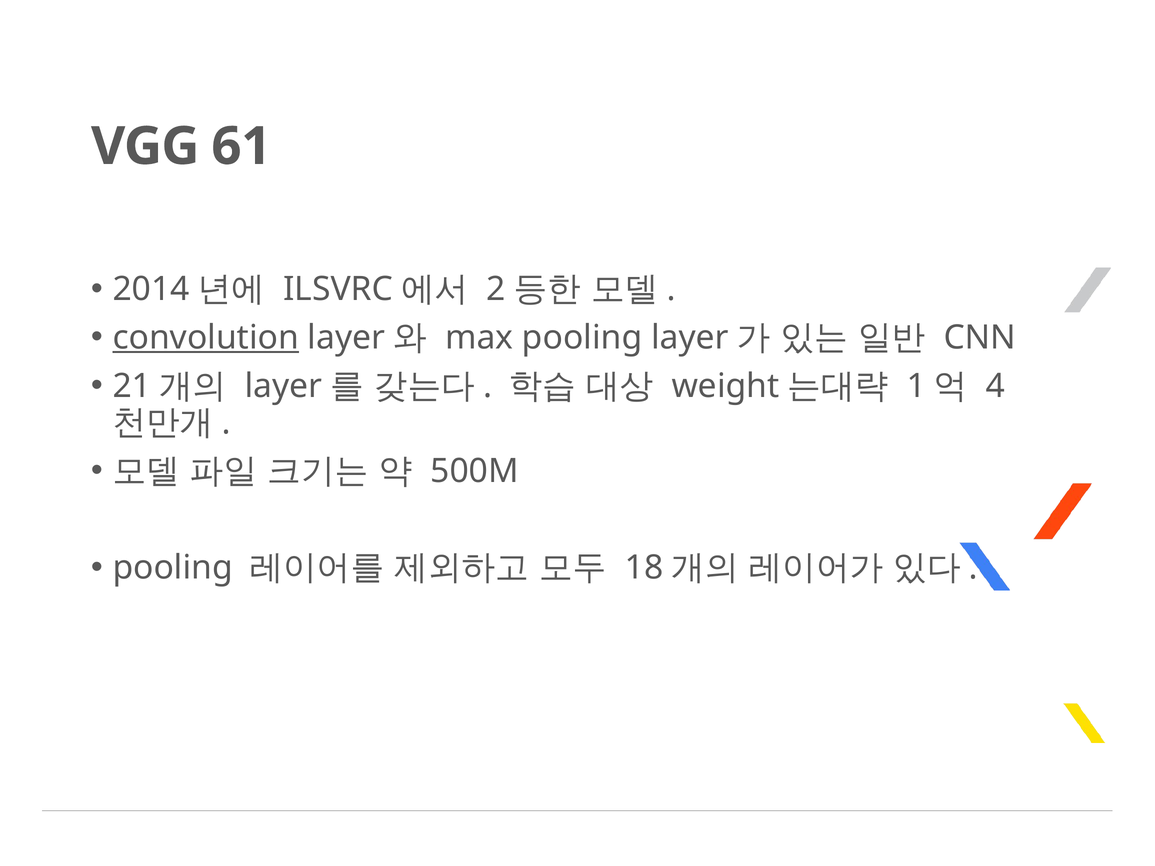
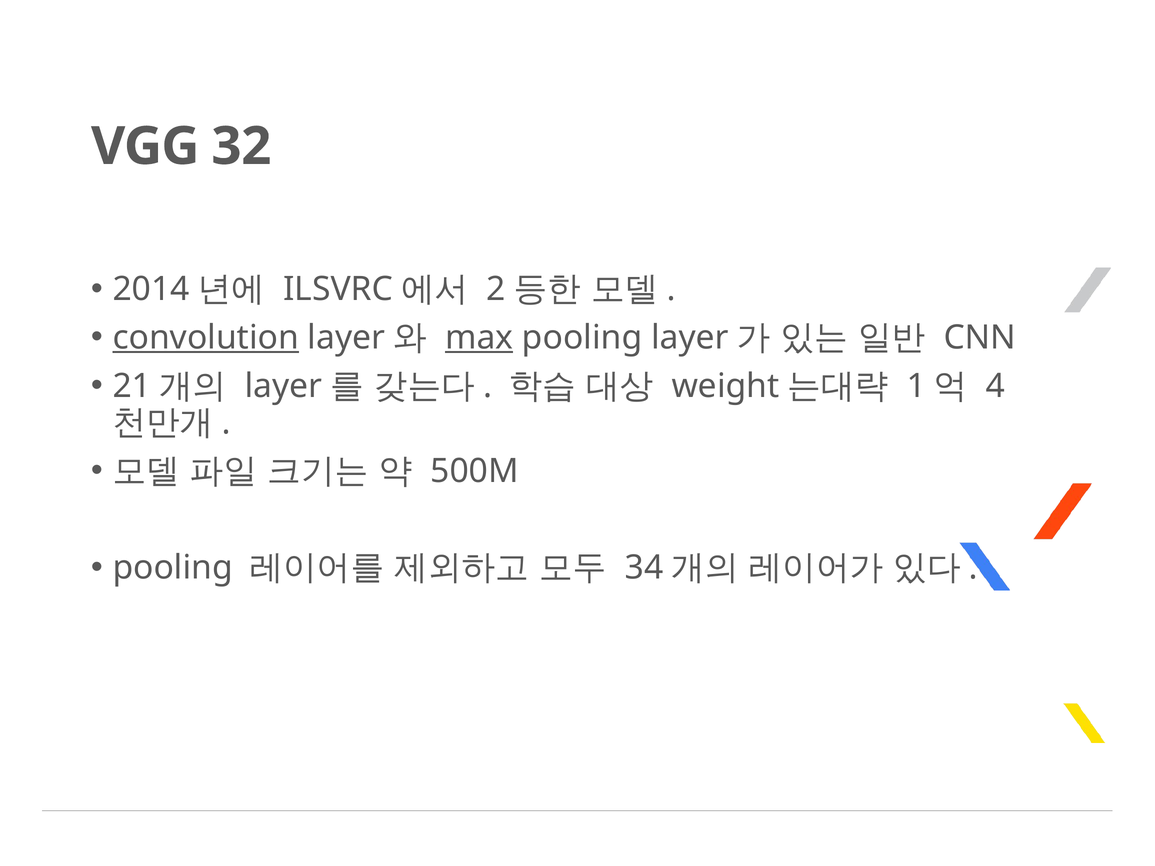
61: 61 -> 32
max underline: none -> present
18: 18 -> 34
